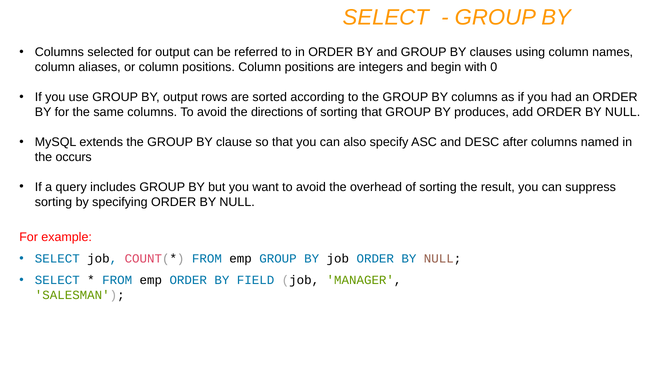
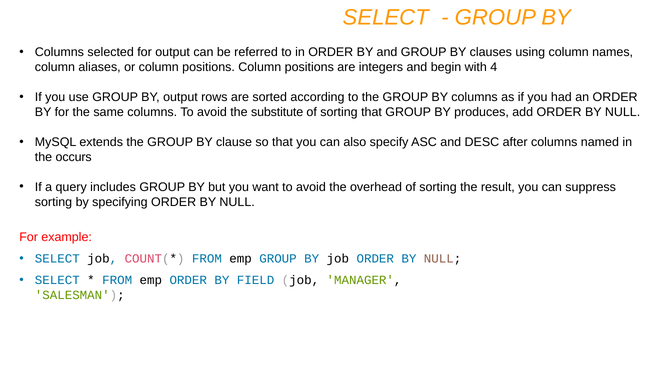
0: 0 -> 4
directions: directions -> substitute
